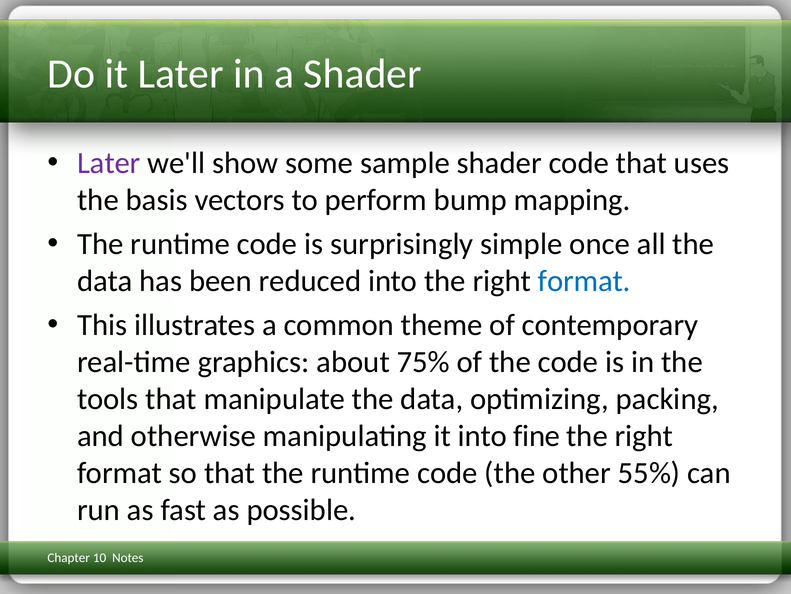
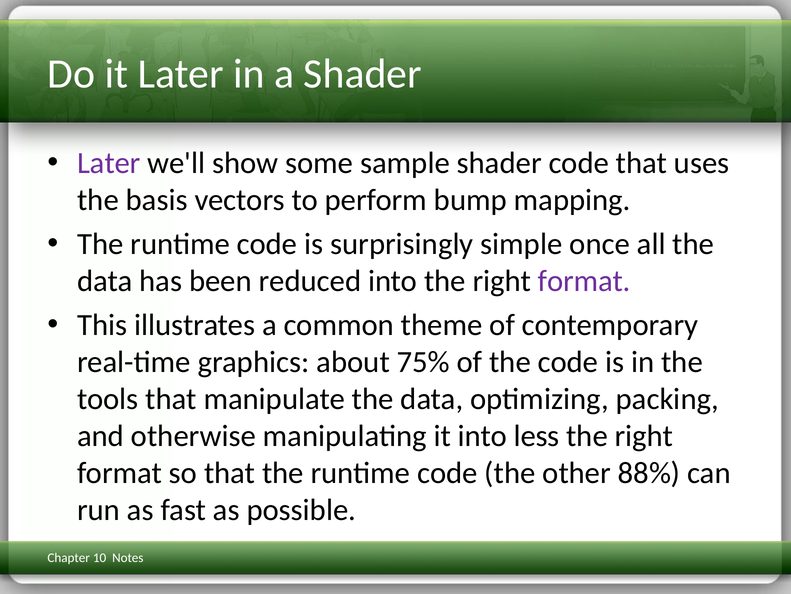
format at (584, 281) colour: blue -> purple
fine: fine -> less
55%: 55% -> 88%
